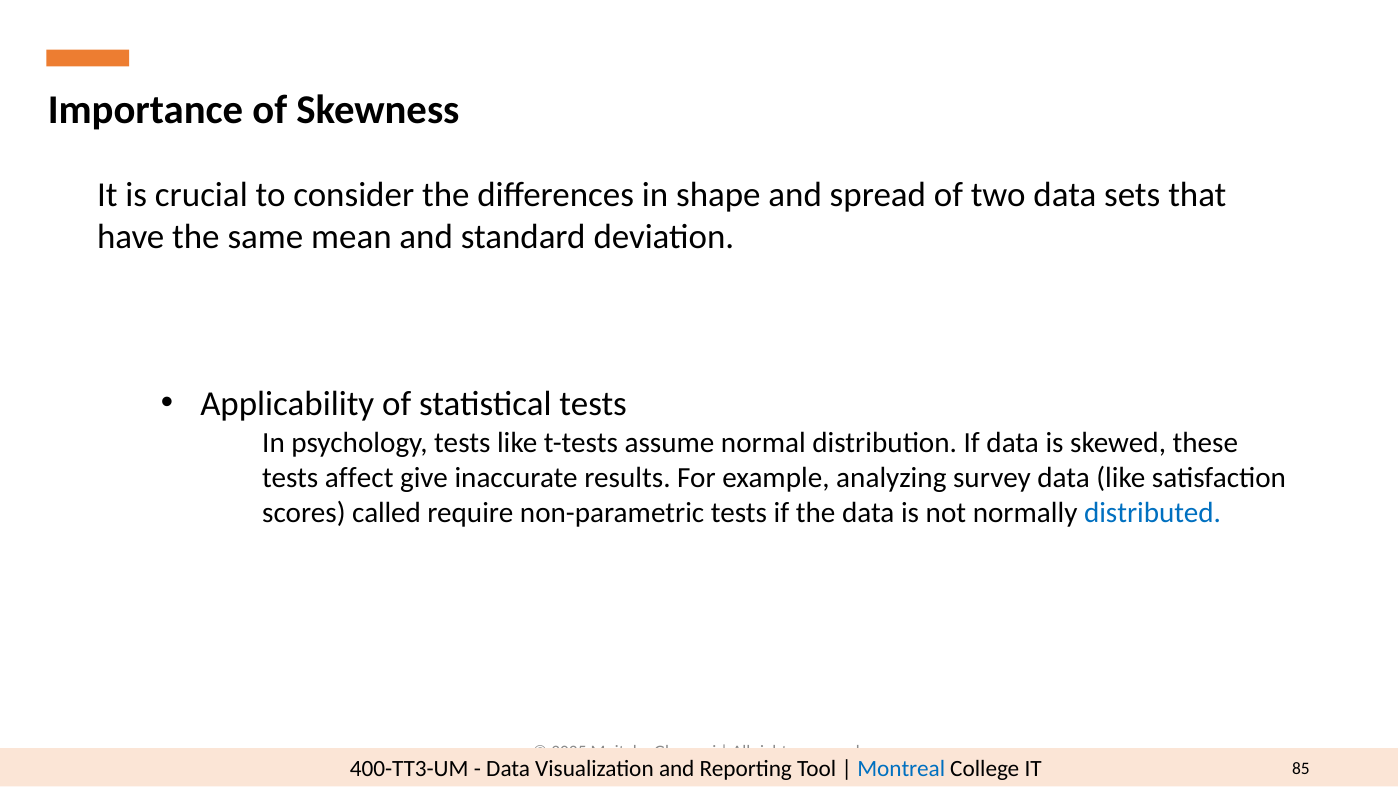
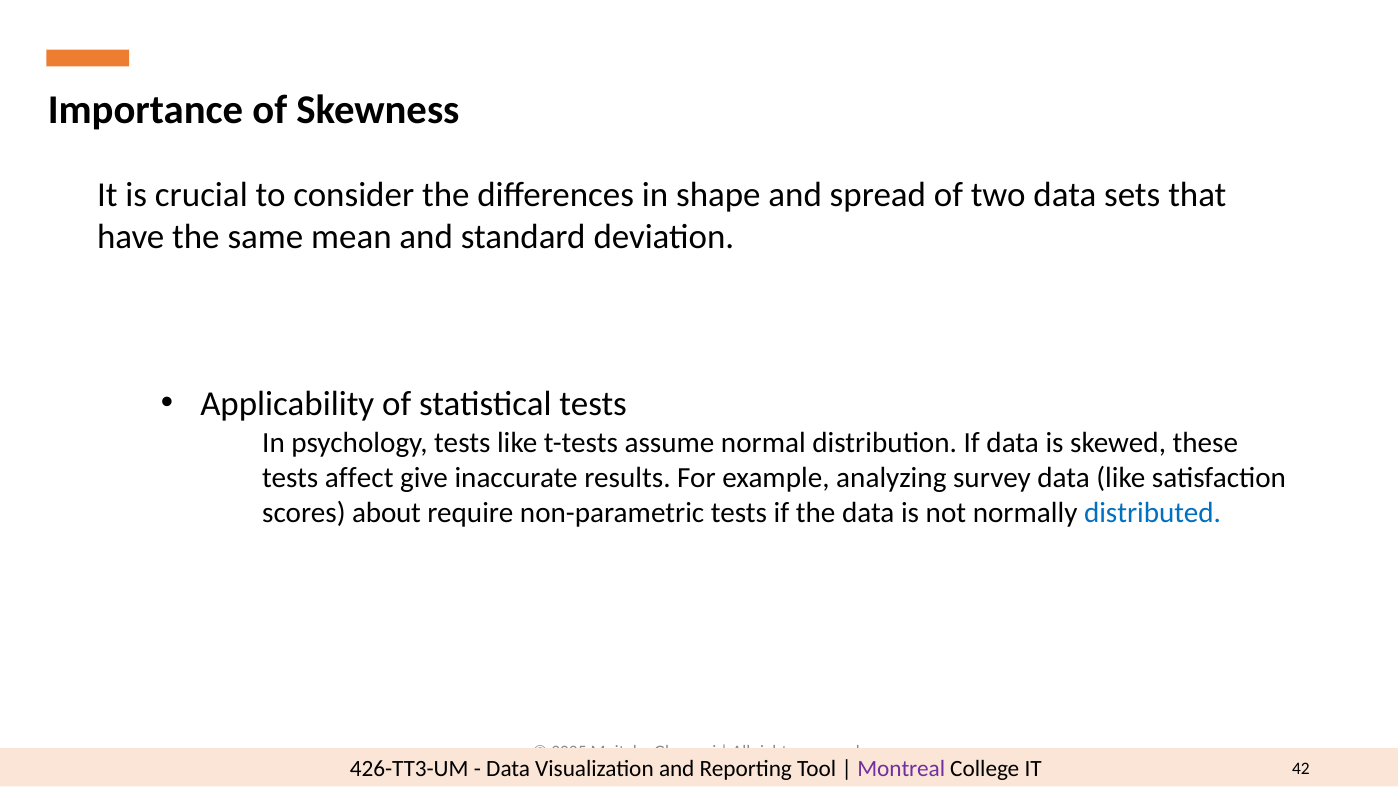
called: called -> about
400-TT3-UM: 400-TT3-UM -> 426-TT3-UM
Montreal colour: blue -> purple
85: 85 -> 42
